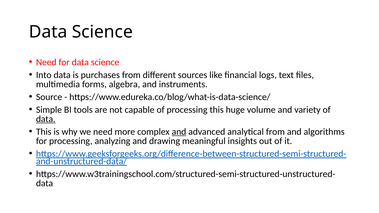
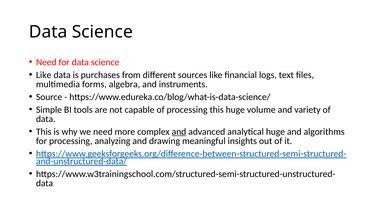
Into at (44, 75): Into -> Like
data at (46, 119) underline: present -> none
analytical from: from -> huge
